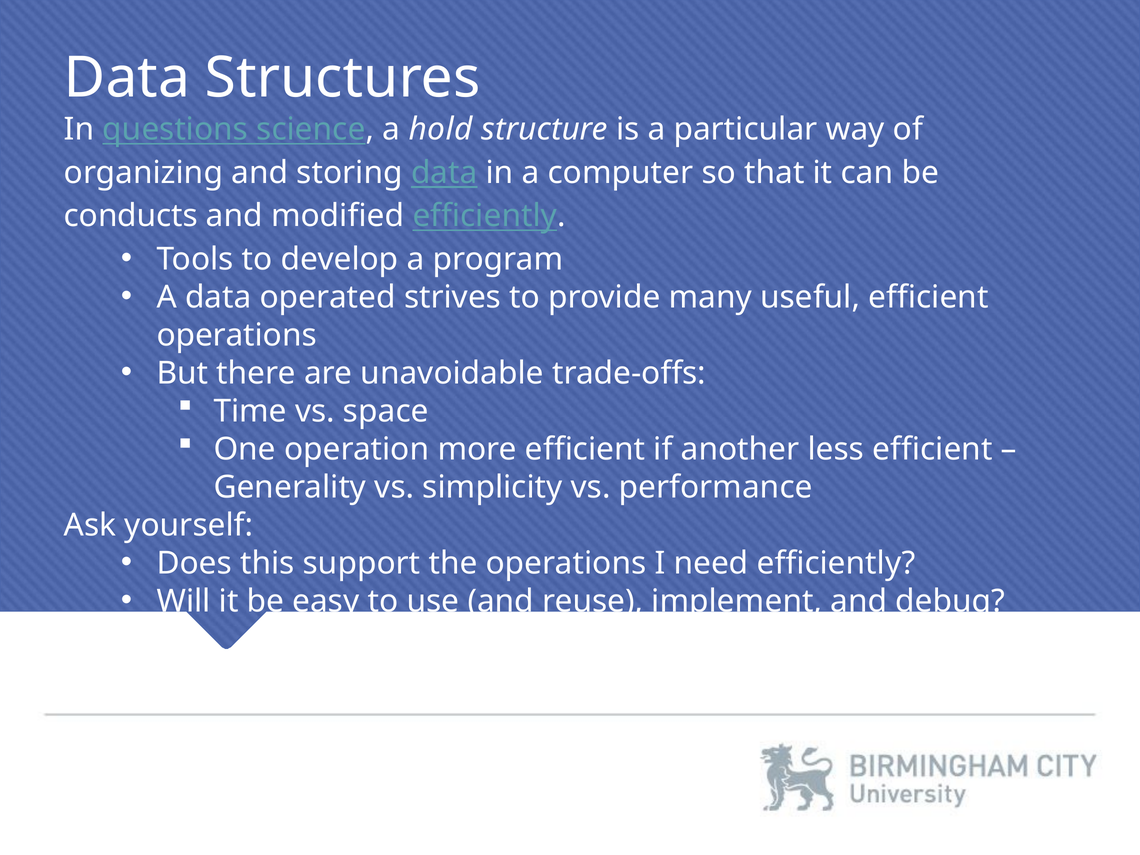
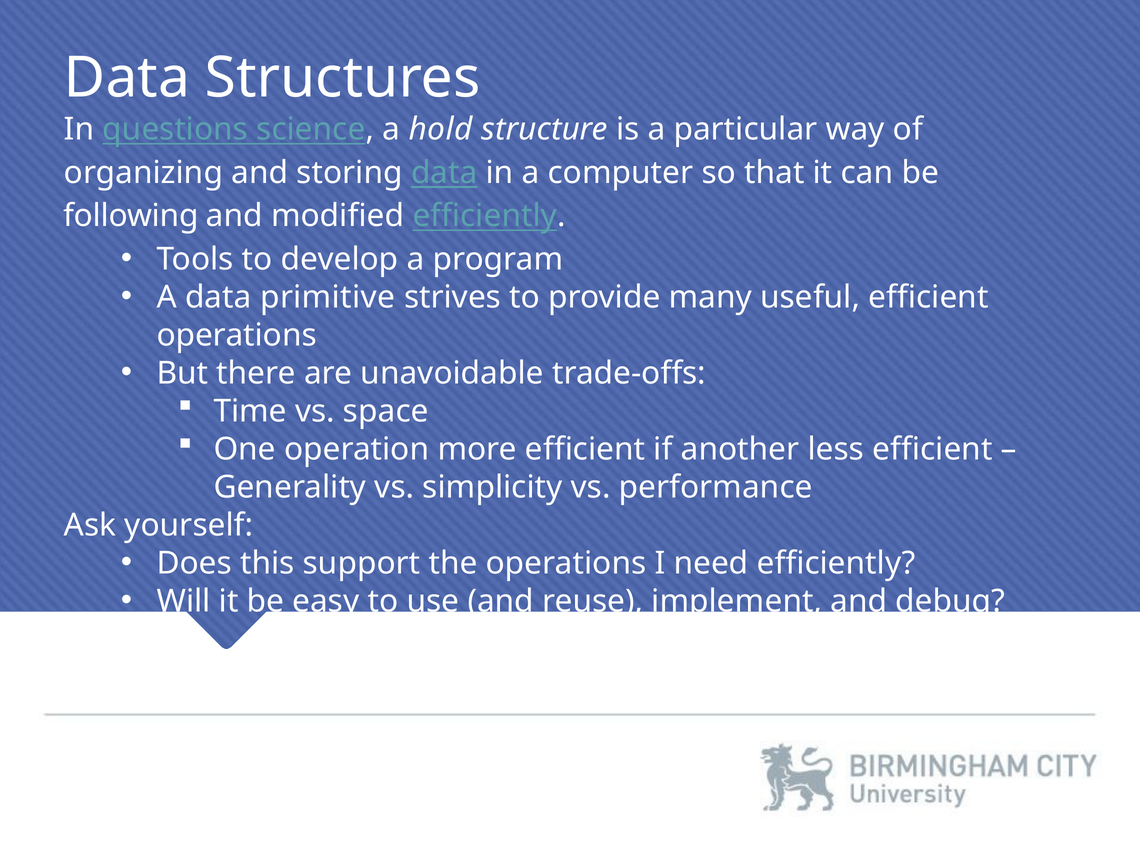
conducts: conducts -> following
operated: operated -> primitive
